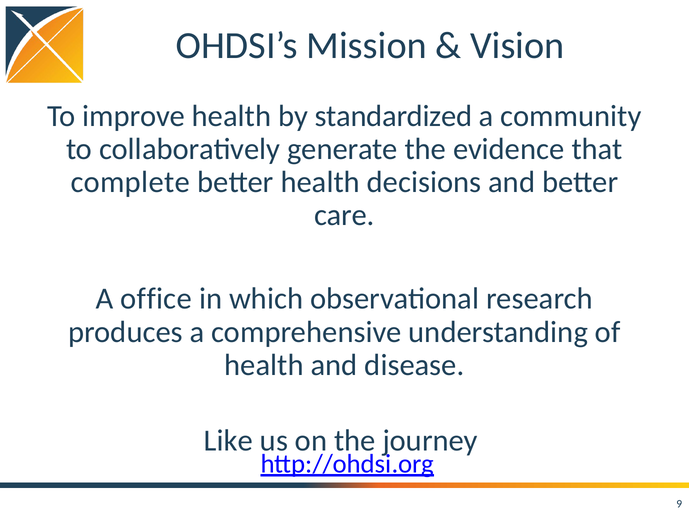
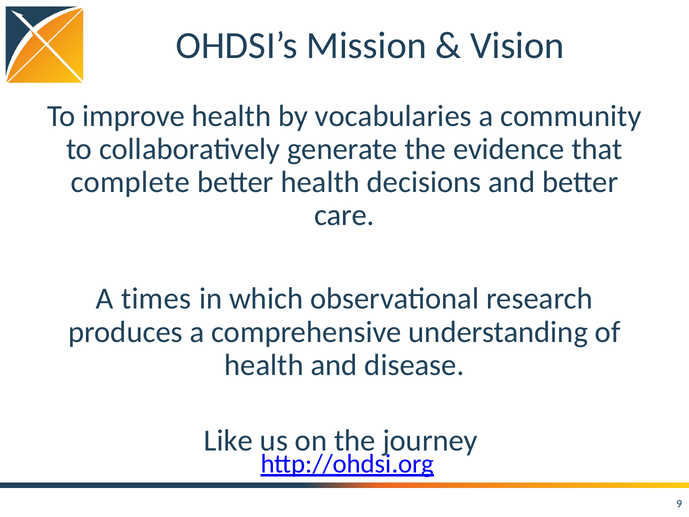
standardized: standardized -> vocabularies
office: office -> times
